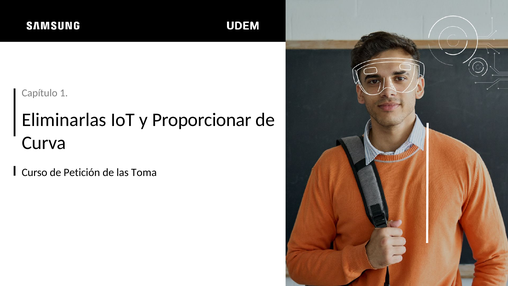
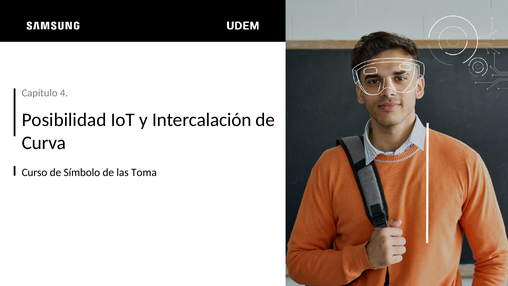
1: 1 -> 4
Eliminarlas: Eliminarlas -> Posibilidad
Proporcionar: Proporcionar -> Intercalación
Petición: Petición -> Símbolo
